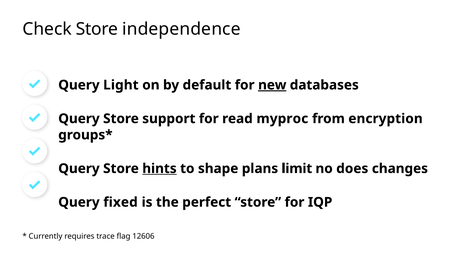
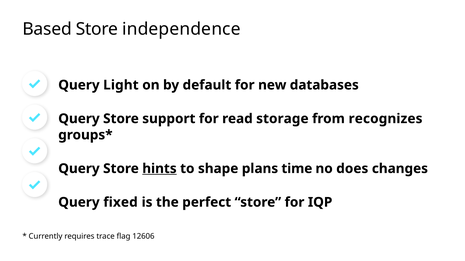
Check: Check -> Based
new underline: present -> none
myproc: myproc -> storage
encryption: encryption -> recognizes
limit: limit -> time
